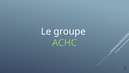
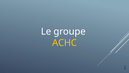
ACHC colour: light green -> yellow
